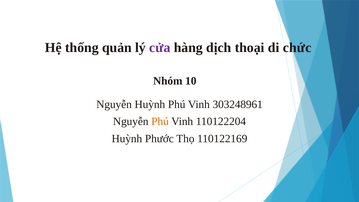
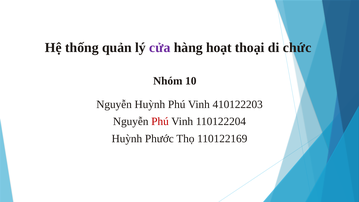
dịch: dịch -> hoạt
303248961: 303248961 -> 410122203
Phú at (160, 121) colour: orange -> red
